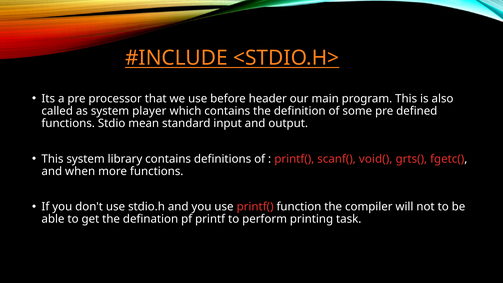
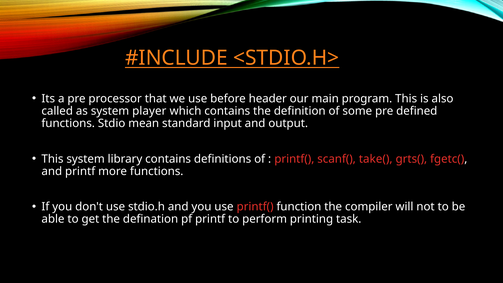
void(: void( -> take(
and when: when -> printf
